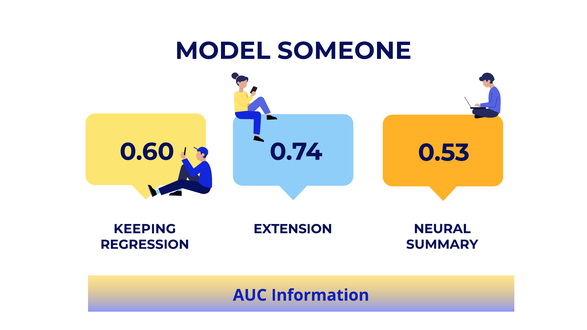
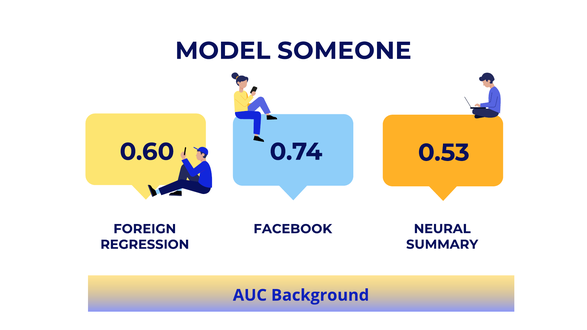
KEEPING: KEEPING -> FOREIGN
EXTENSION: EXTENSION -> FACEBOOK
Information: Information -> Background
